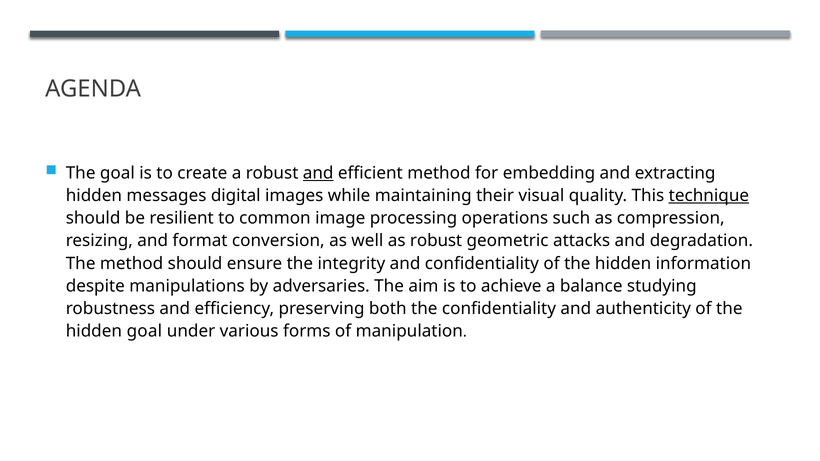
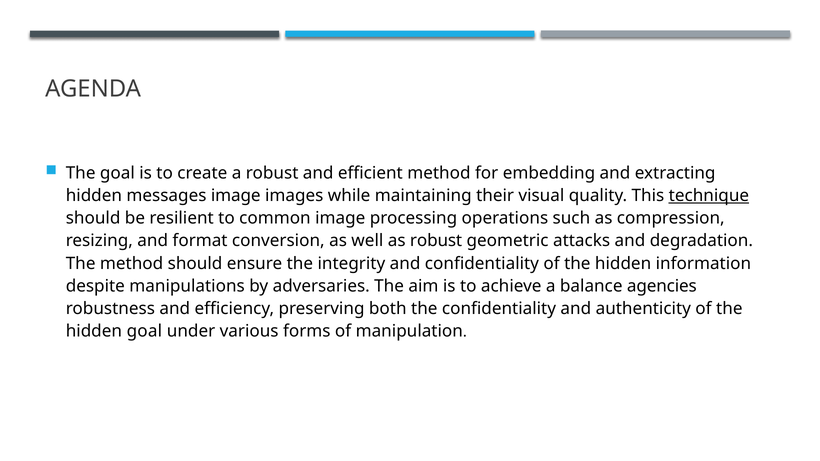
and at (318, 173) underline: present -> none
messages digital: digital -> image
studying: studying -> agencies
